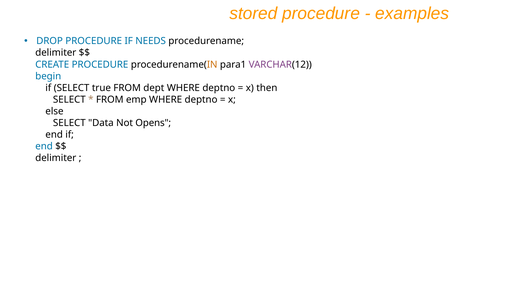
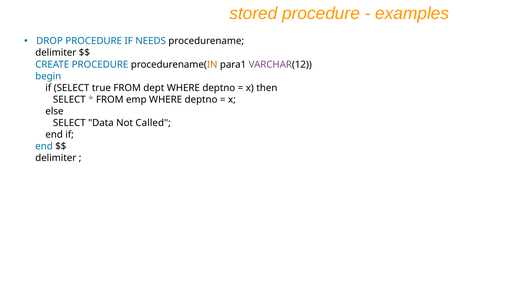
Opens: Opens -> Called
